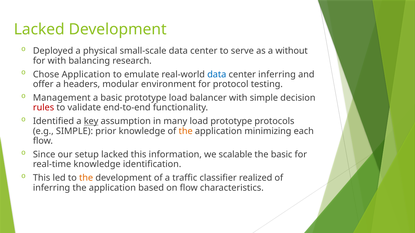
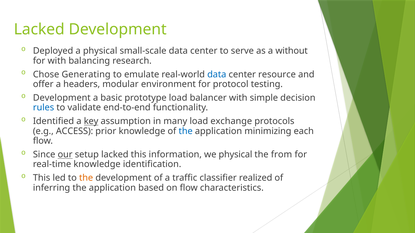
Chose Application: Application -> Generating
center inferring: inferring -> resource
Management at (62, 98): Management -> Development
rules colour: red -> blue
load prototype: prototype -> exchange
e.g SIMPLE: SIMPLE -> ACCESS
the at (186, 131) colour: orange -> blue
our underline: none -> present
we scalable: scalable -> physical
the basic: basic -> from
